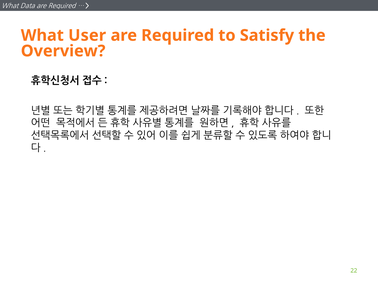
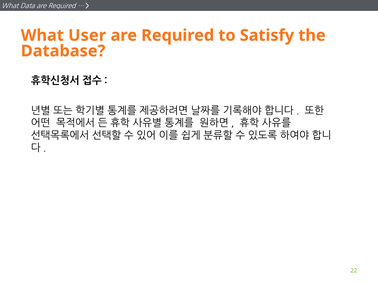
Overview: Overview -> Database
